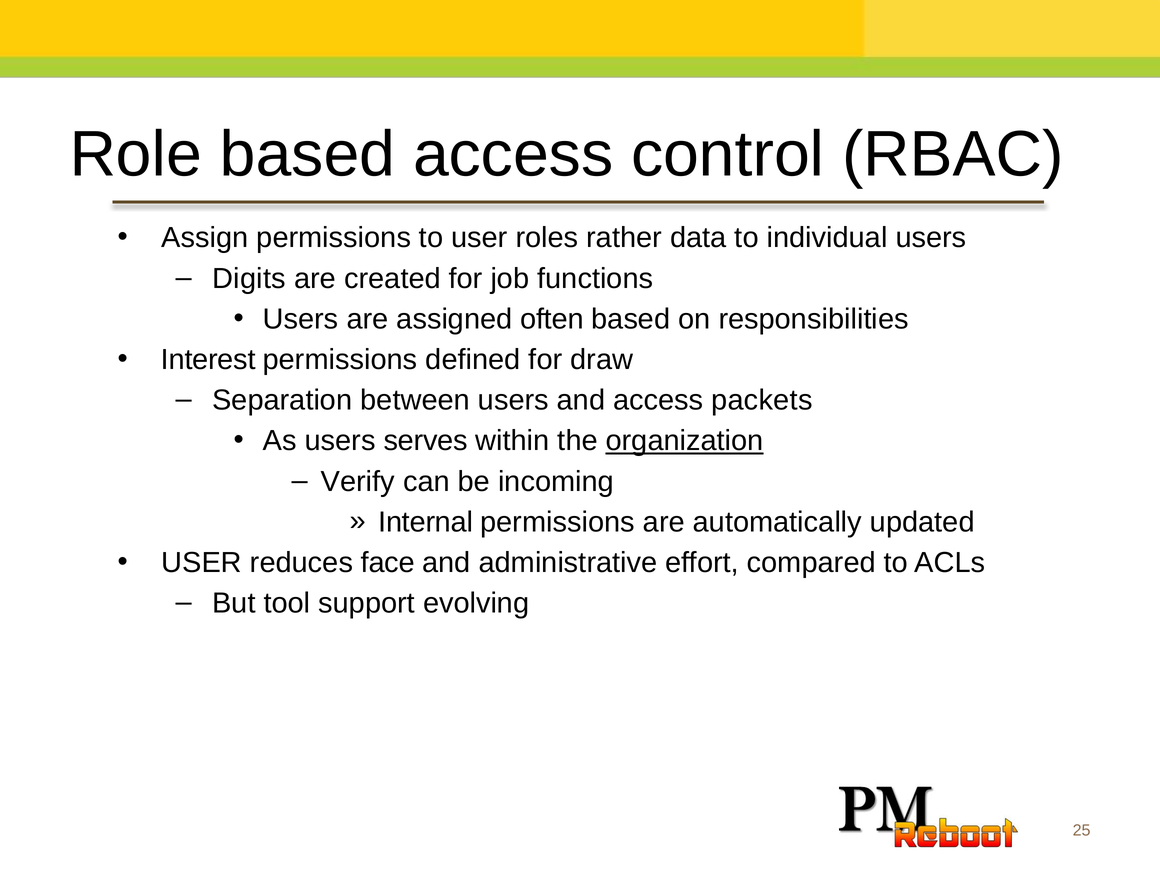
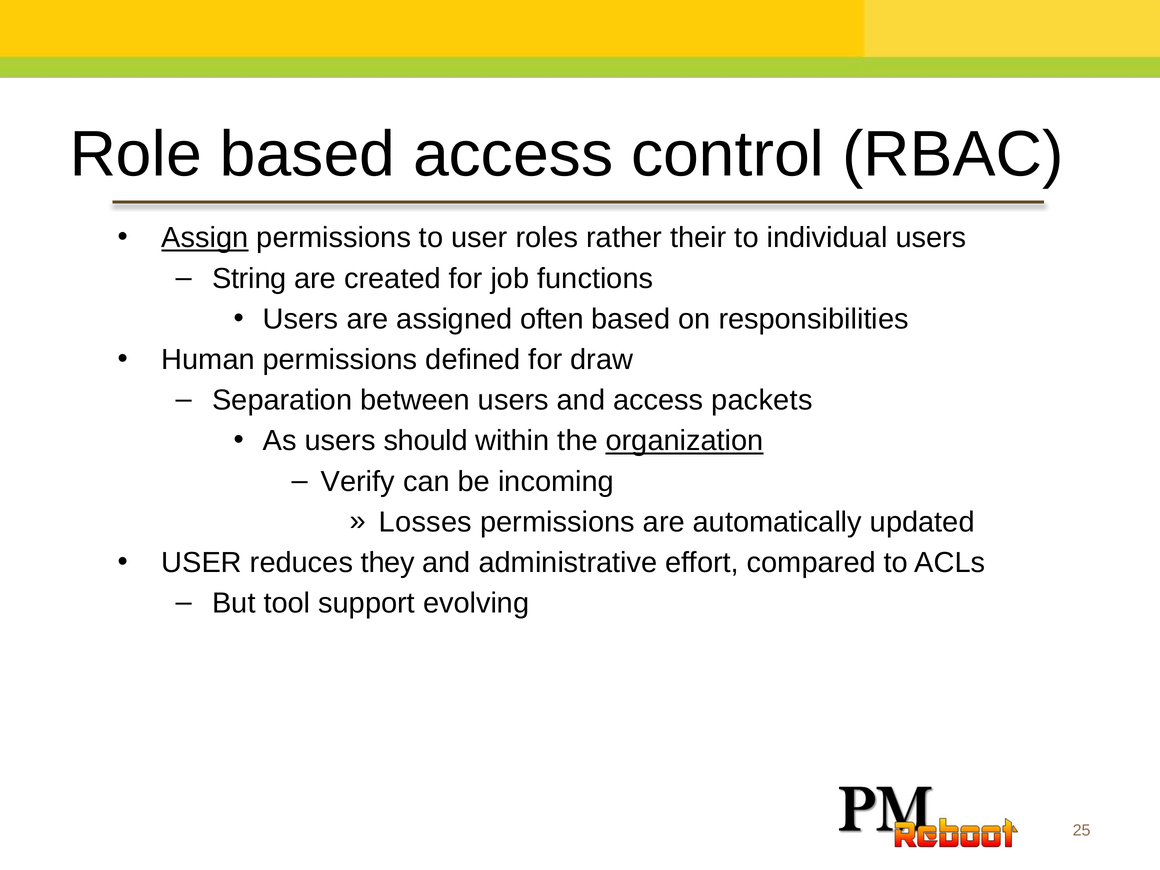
Assign underline: none -> present
data: data -> their
Digits: Digits -> String
Interest: Interest -> Human
serves: serves -> should
Internal: Internal -> Losses
face: face -> they
